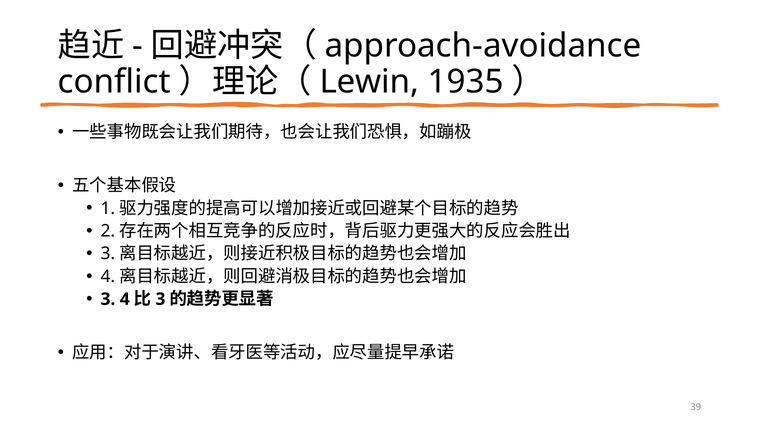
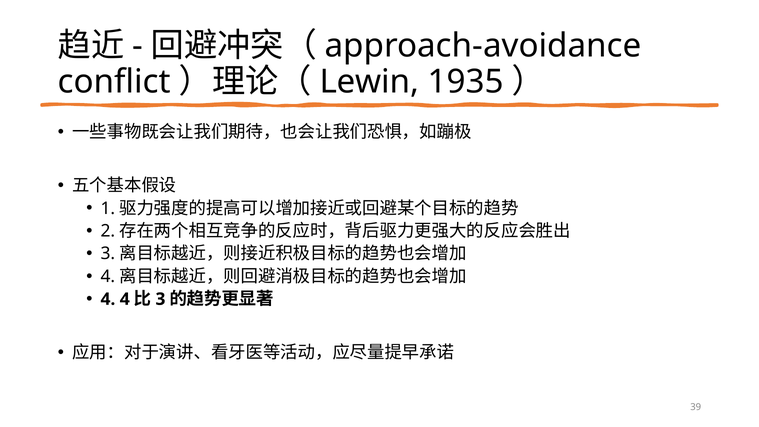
3 at (108, 299): 3 -> 4
